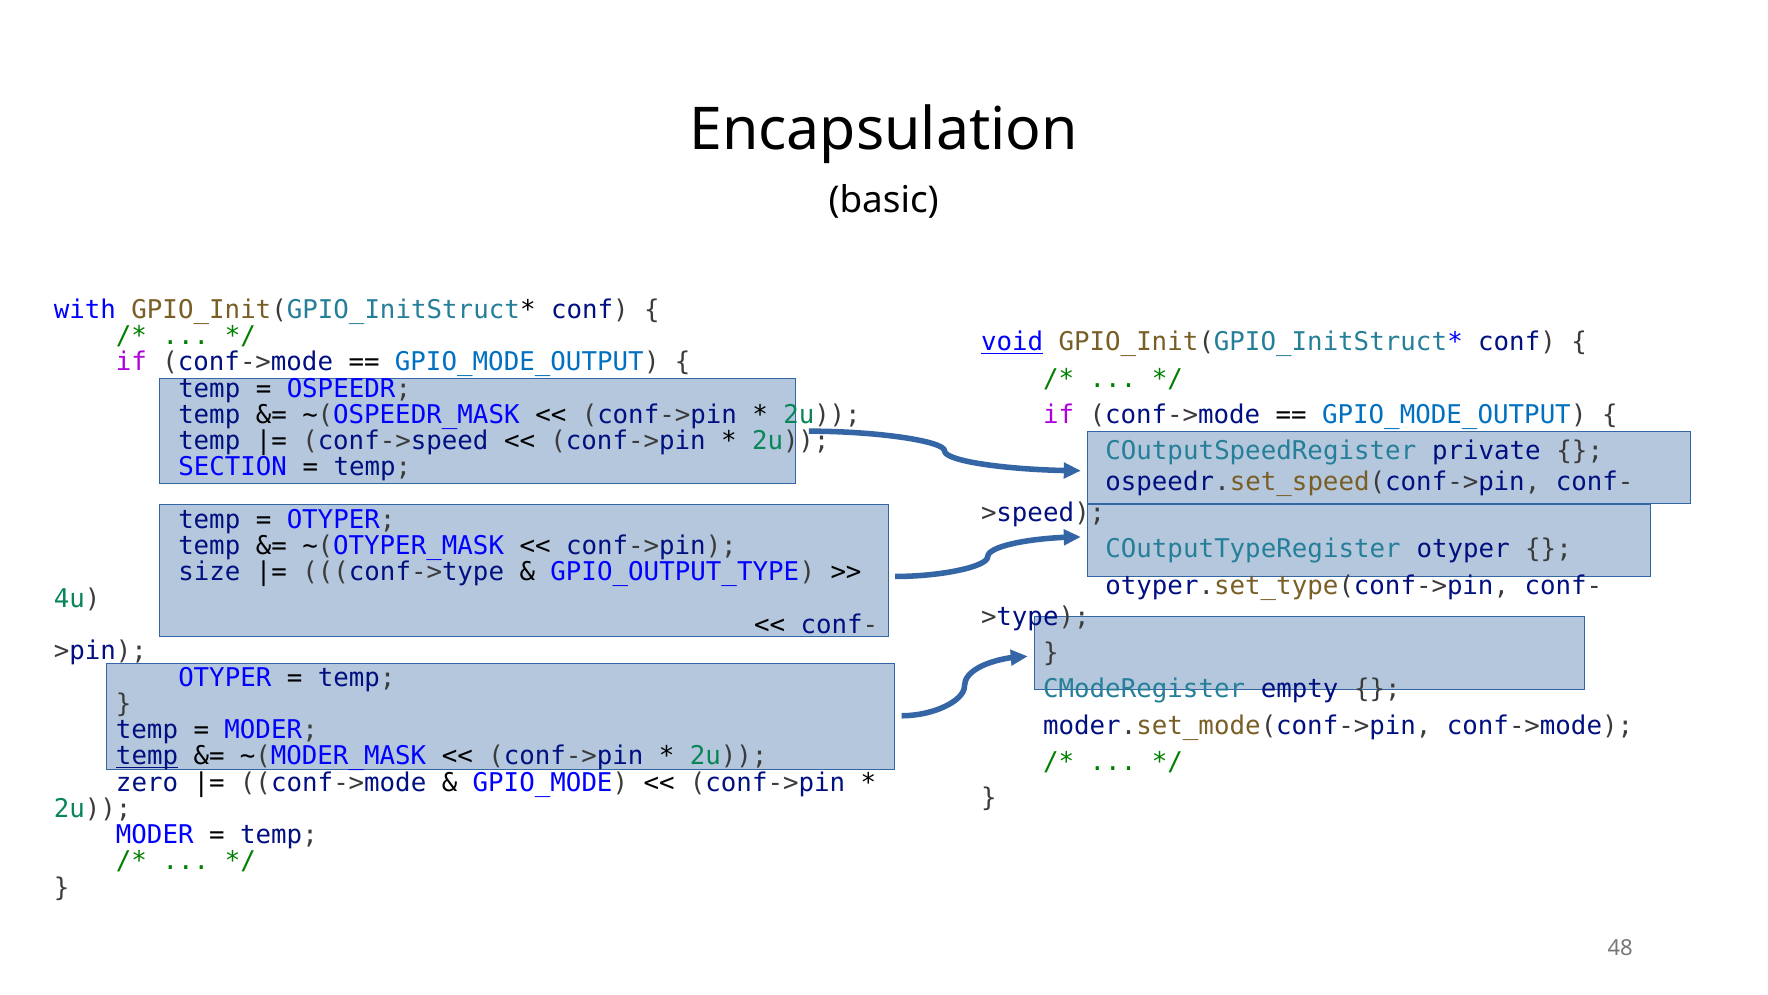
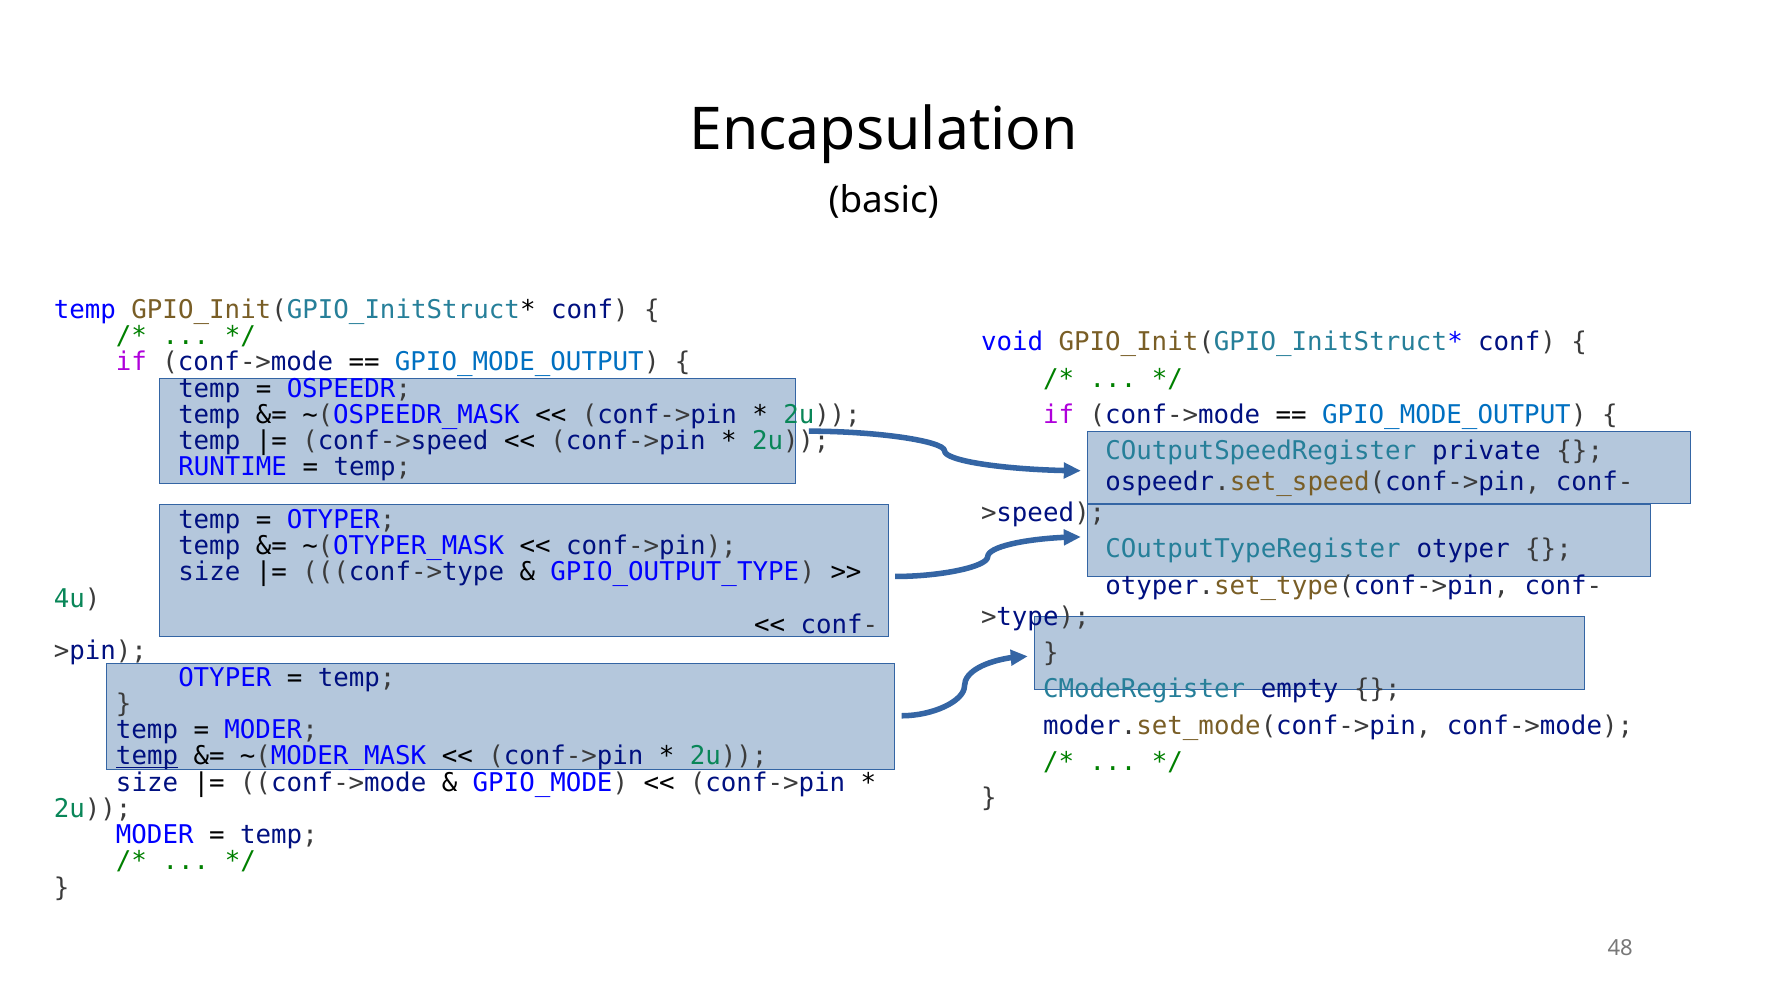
with at (85, 310): with -> temp
void underline: present -> none
SECTION: SECTION -> RUNTIME
zero at (147, 782): zero -> size
